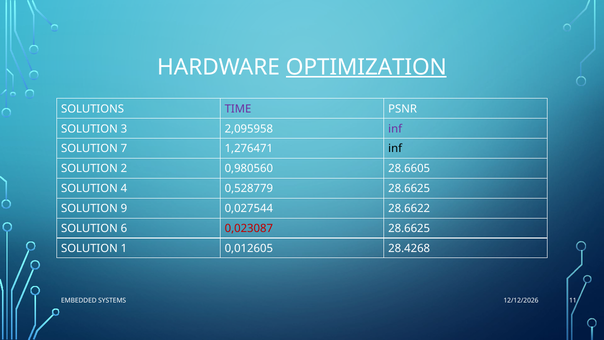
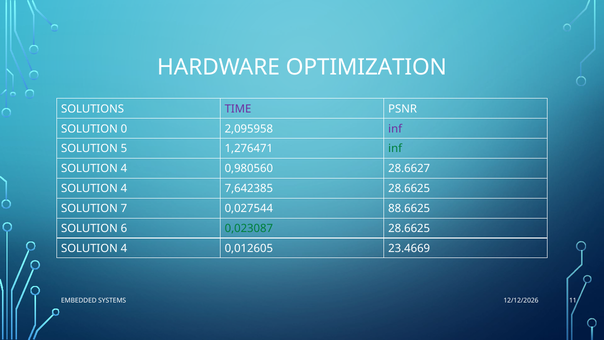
OPTIMIZATION underline: present -> none
3: 3 -> 0
7: 7 -> 5
inf at (395, 149) colour: black -> green
2 at (124, 169): 2 -> 4
28.6605: 28.6605 -> 28.6627
0,528779: 0,528779 -> 7,642385
9: 9 -> 7
28.6622: 28.6622 -> 88.6625
0,023087 colour: red -> green
1 at (124, 248): 1 -> 4
28.4268: 28.4268 -> 23.4669
